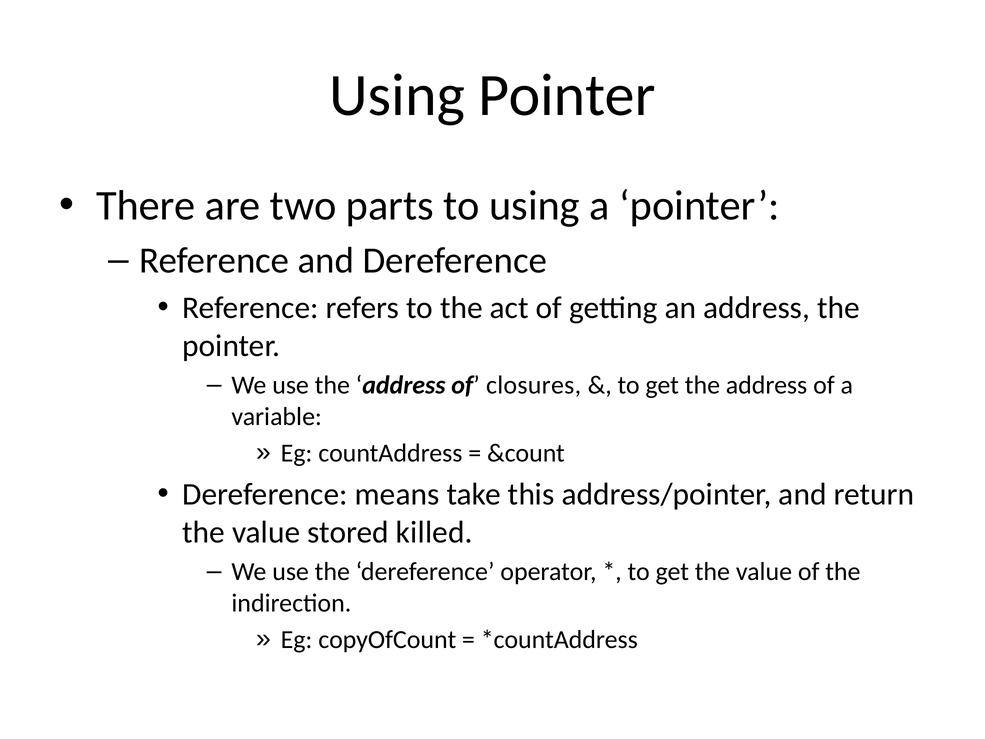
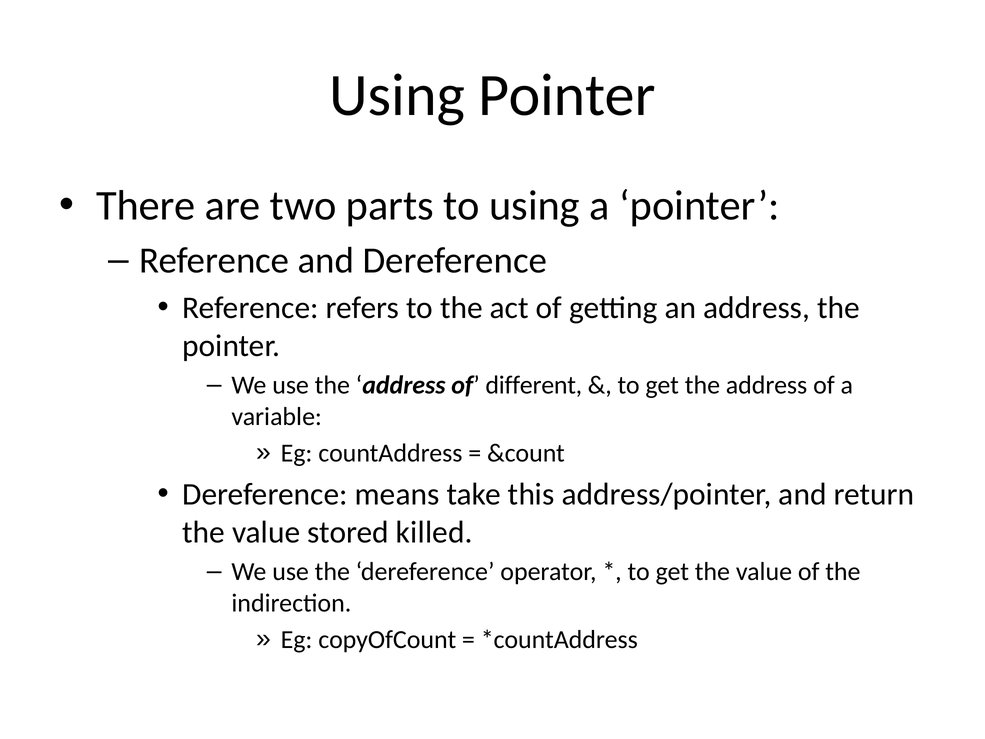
closures: closures -> different
